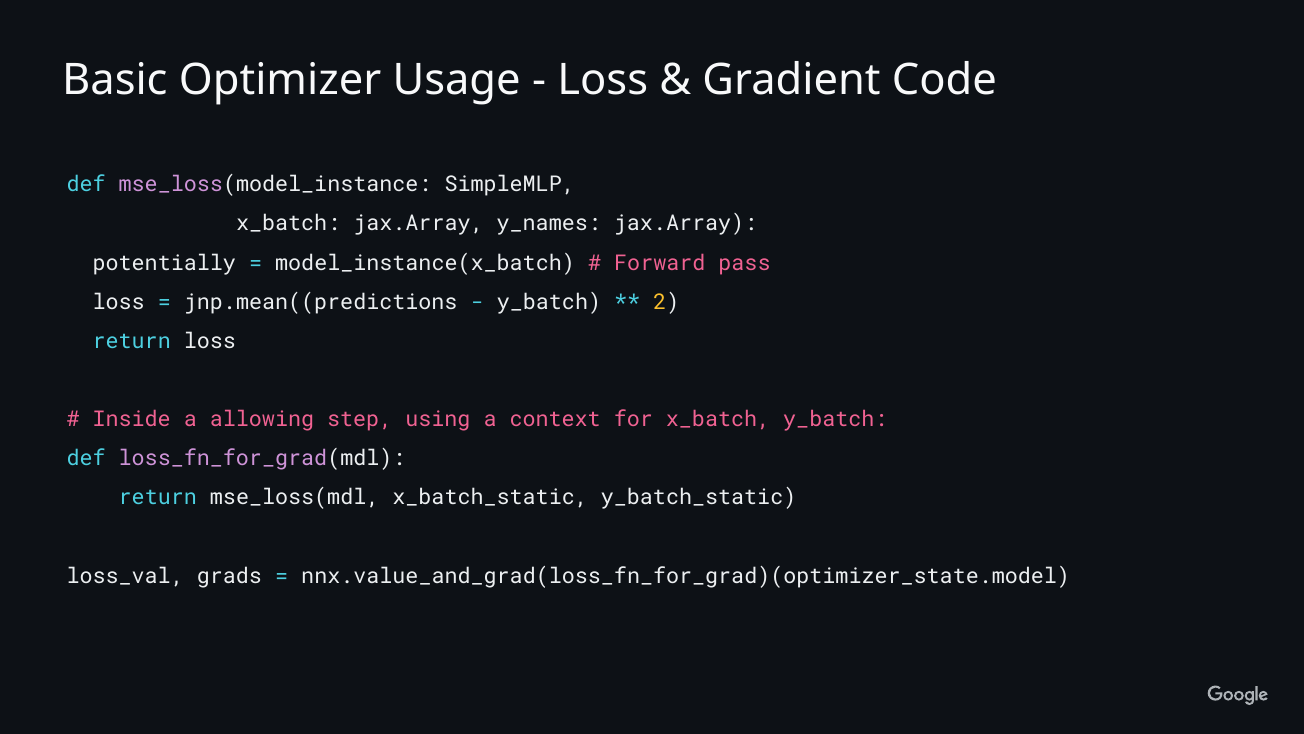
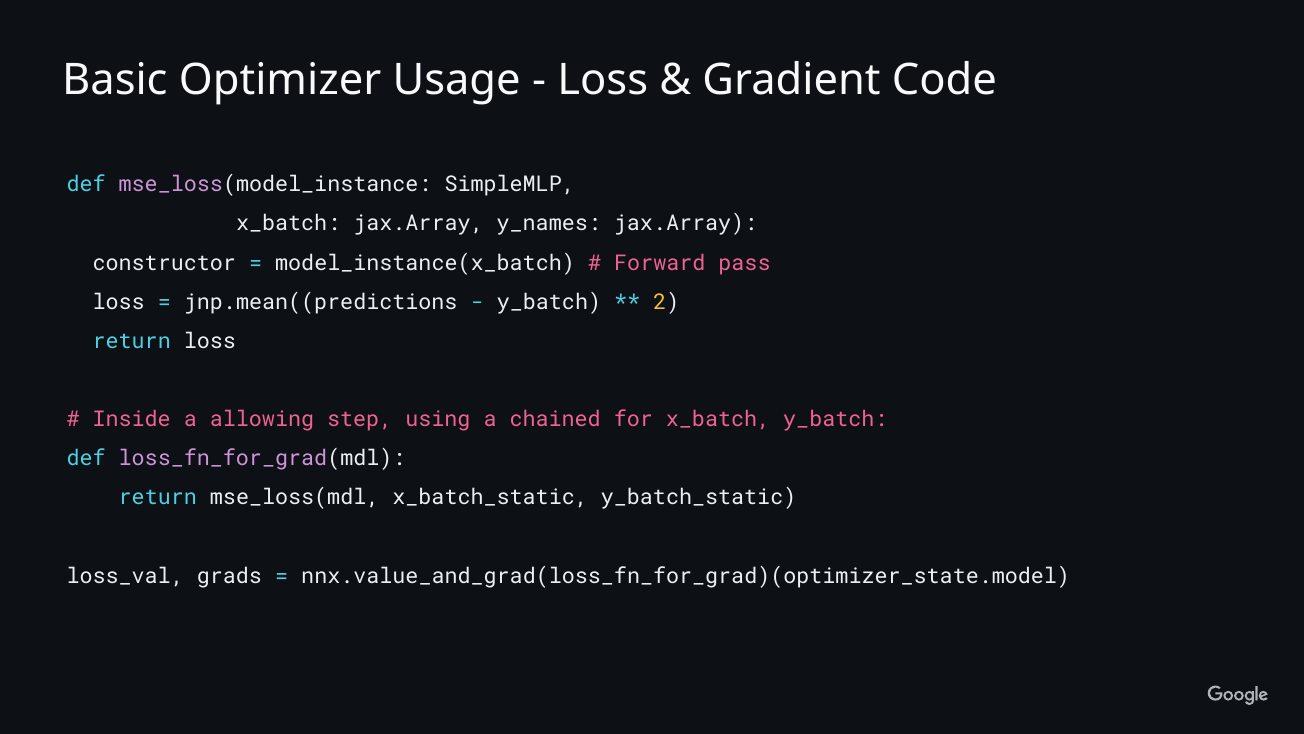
potentially: potentially -> constructor
context: context -> chained
